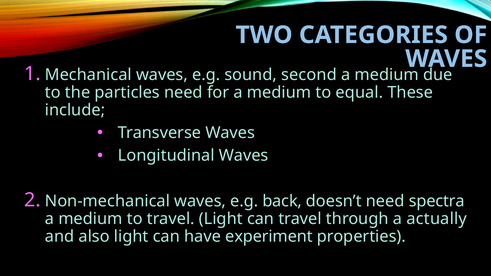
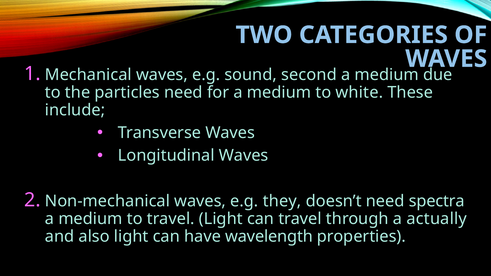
equal: equal -> white
back: back -> they
experiment: experiment -> wavelength
